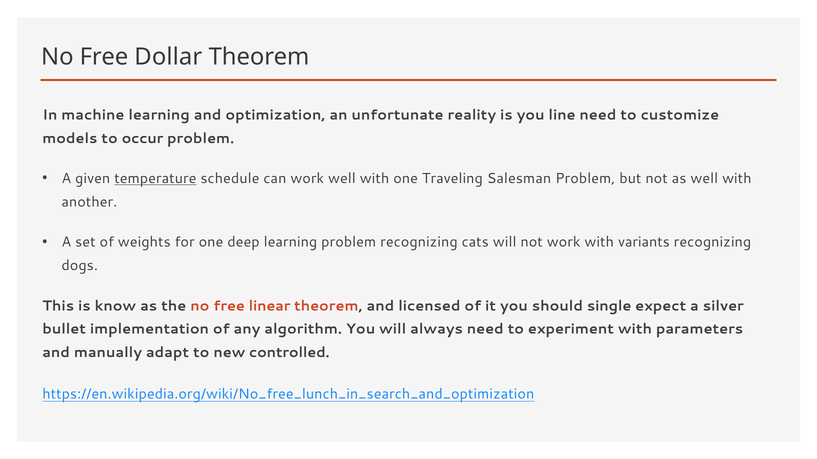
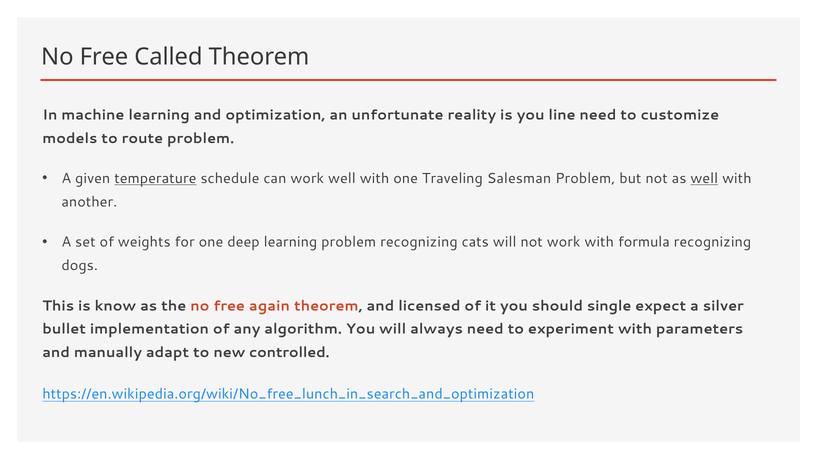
Dollar: Dollar -> Called
occur: occur -> route
well at (704, 179) underline: none -> present
variants: variants -> formula
linear: linear -> again
